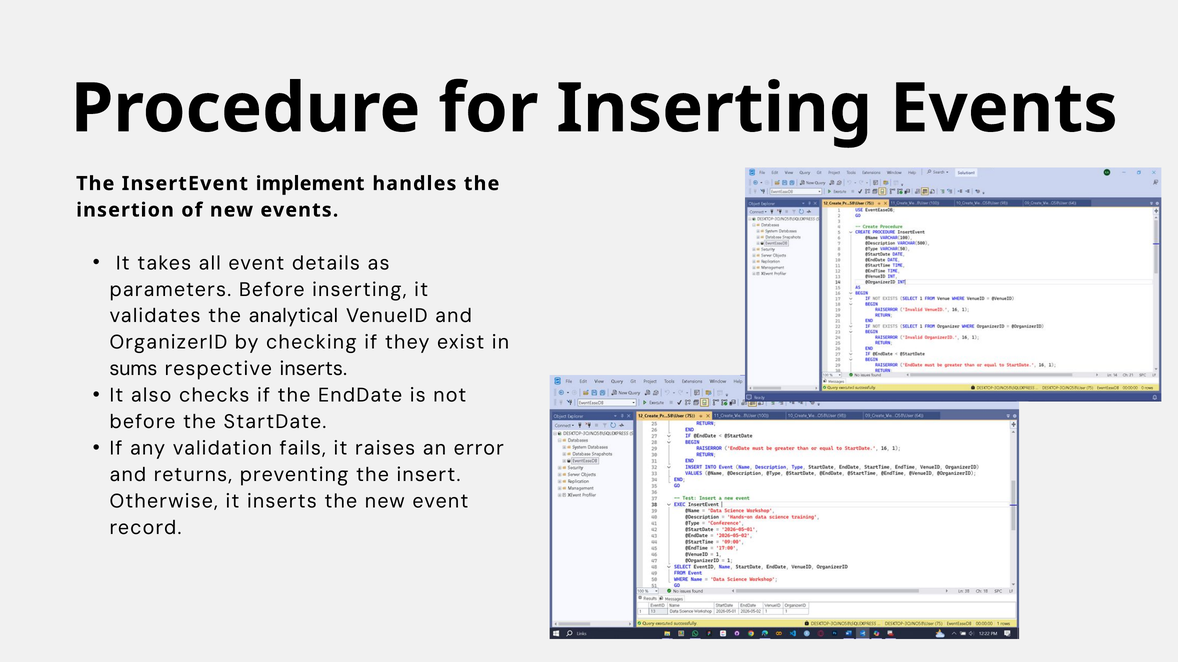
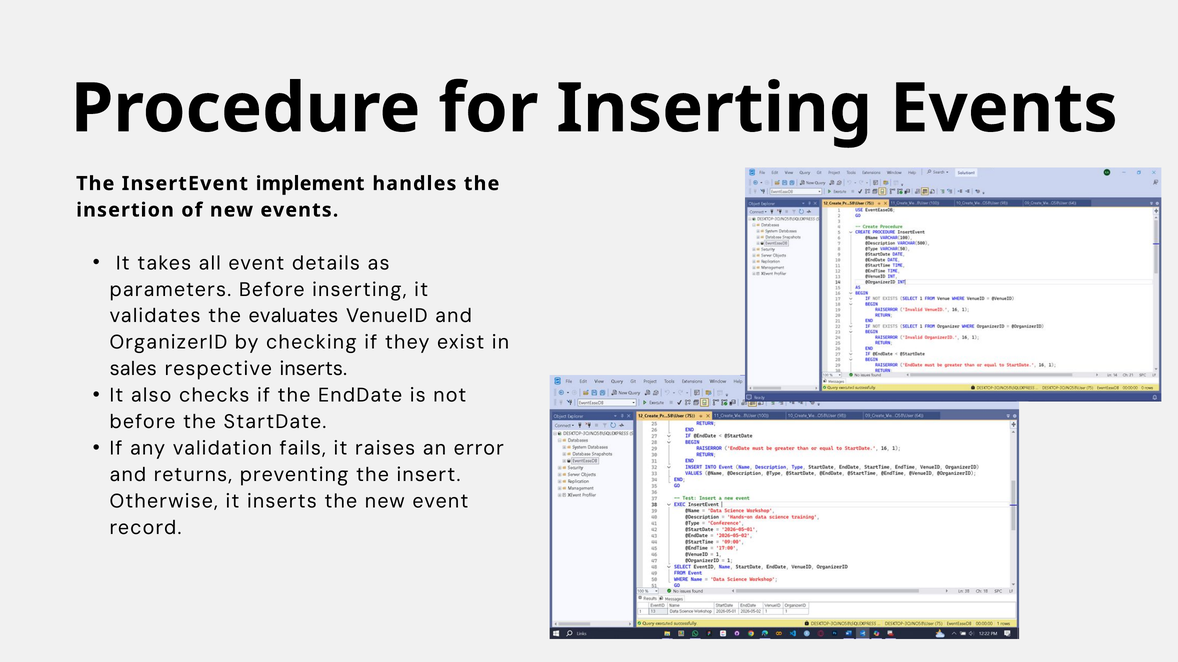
analytical: analytical -> evaluates
sums: sums -> sales
